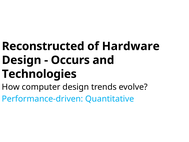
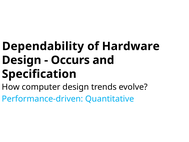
Reconstructed: Reconstructed -> Dependability
Technologies: Technologies -> Specification
